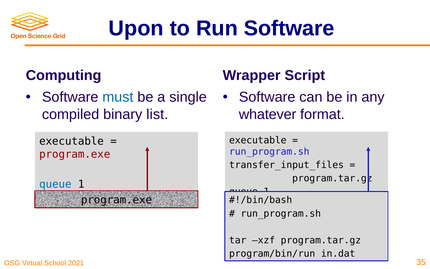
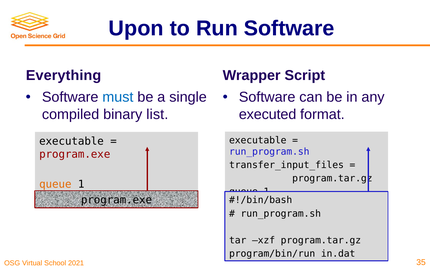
Computing: Computing -> Everything
whatever: whatever -> executed
queue at (55, 184) colour: blue -> orange
